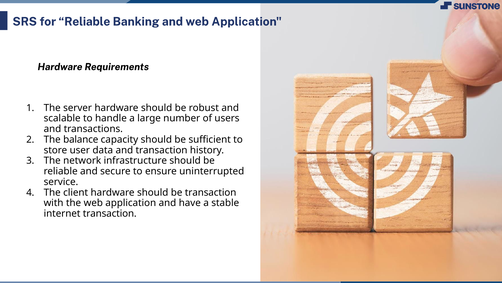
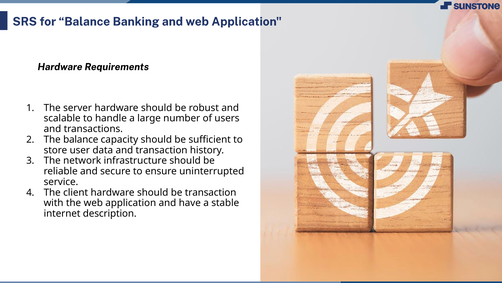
for Reliable: Reliable -> Balance
internet transaction: transaction -> description
